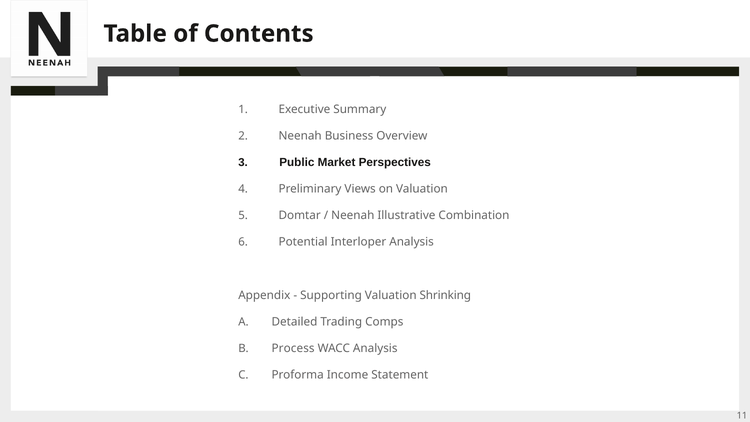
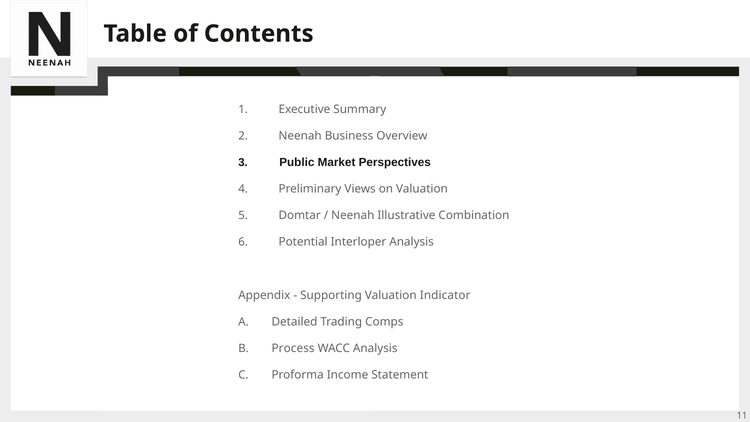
Shrinking: Shrinking -> Indicator
